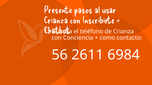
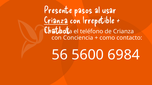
Crianza at (56, 20) underline: none -> present
Inscribirte: Inscribirte -> Irrepetible
2611: 2611 -> 5600
